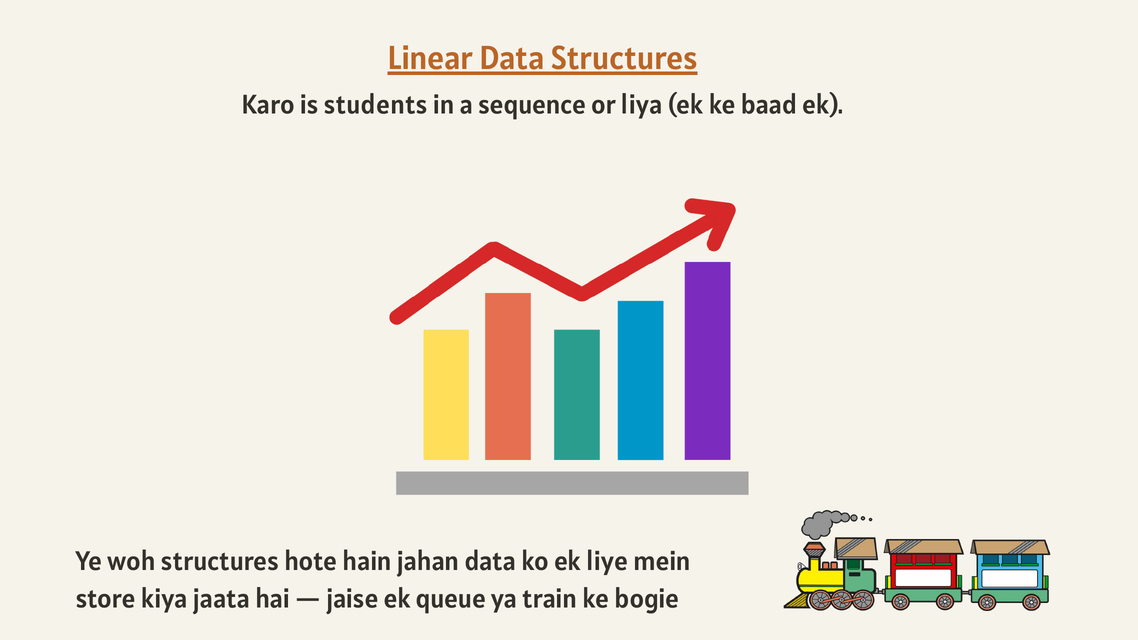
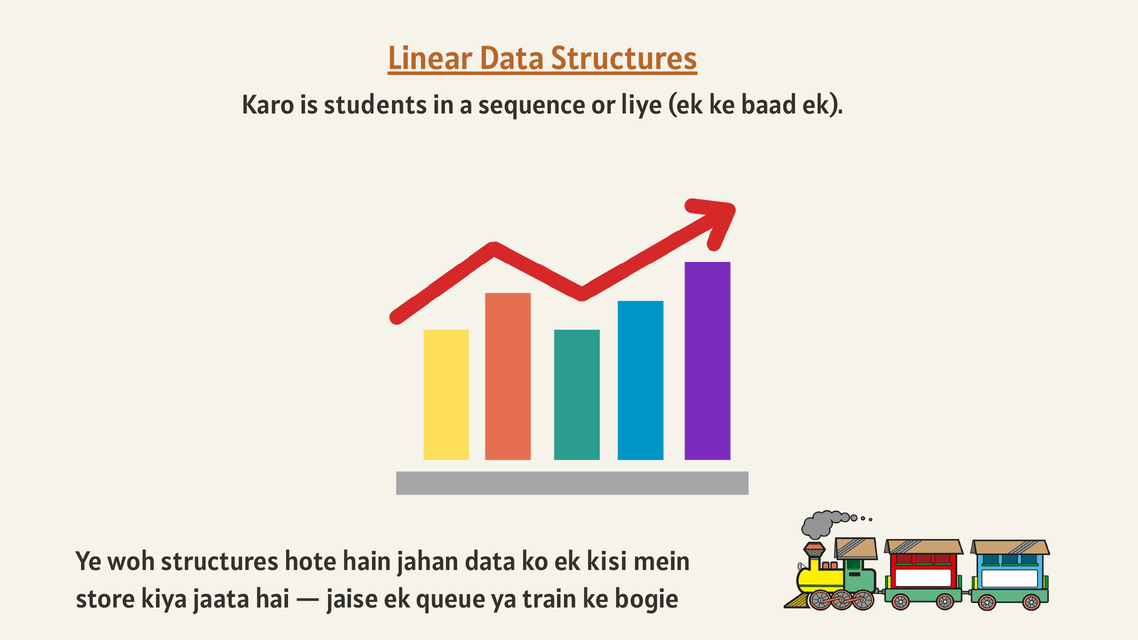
liya: liya -> liye
liye: liye -> kisi
